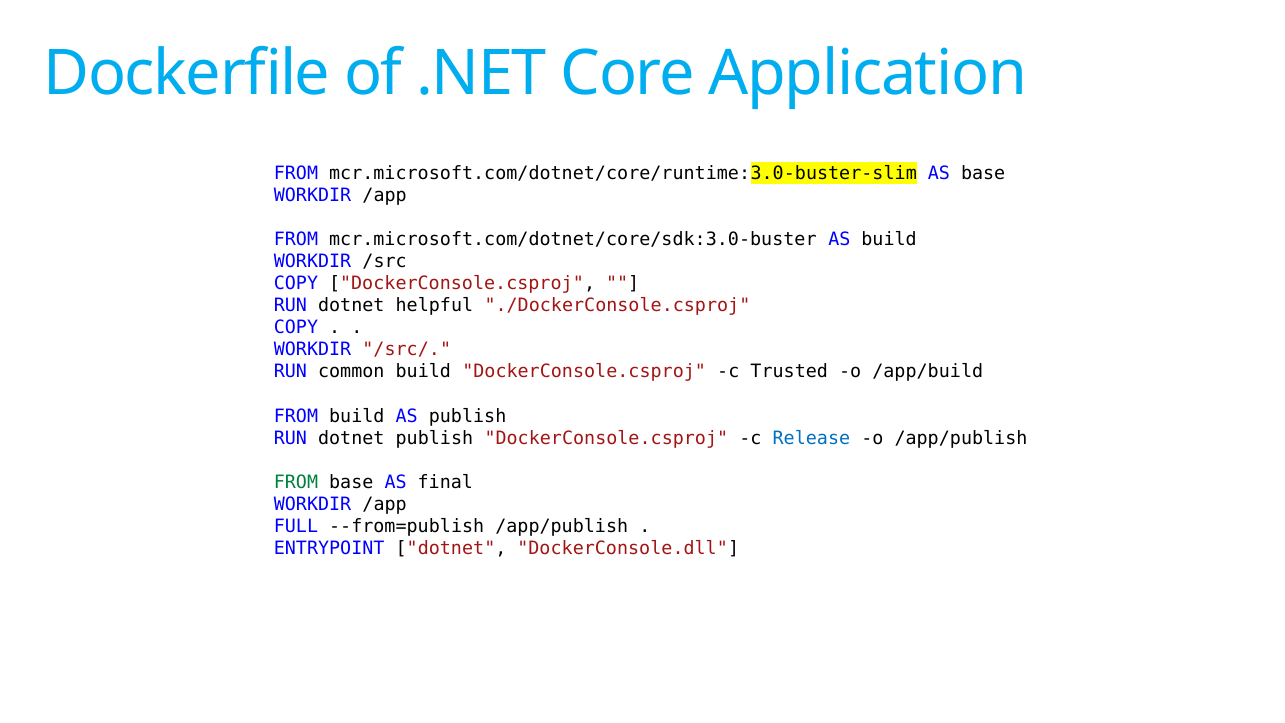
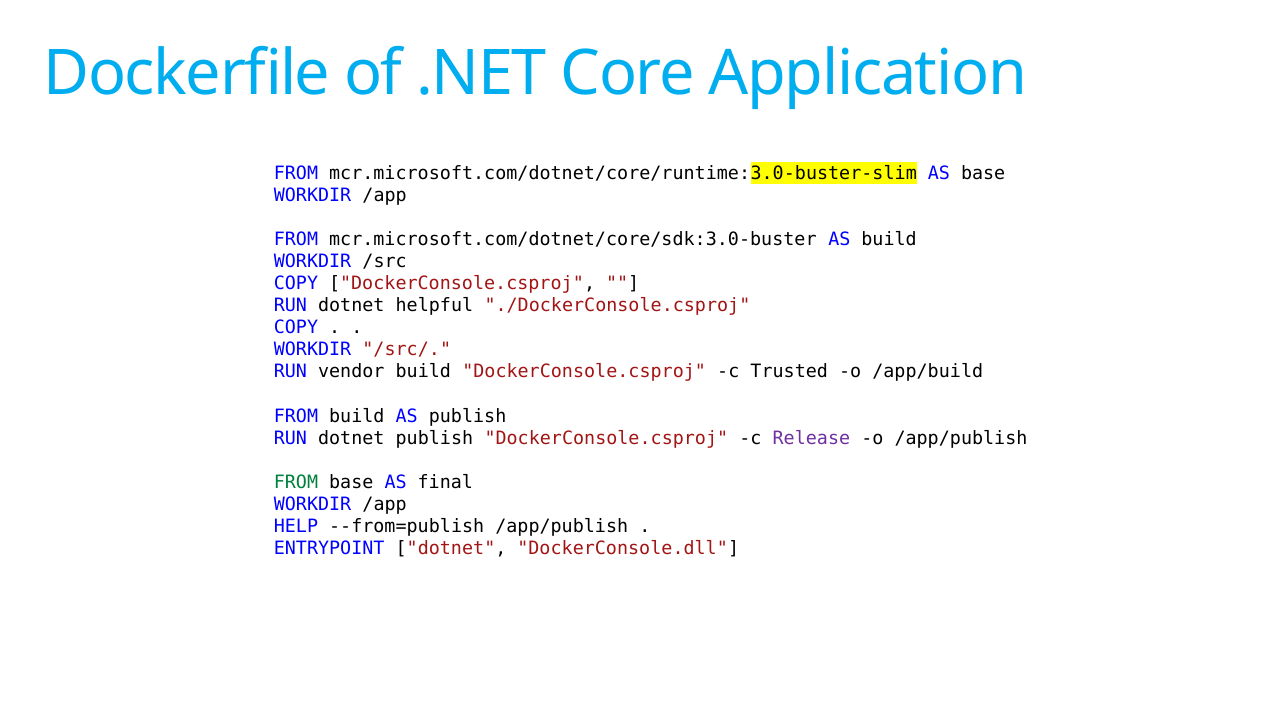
common: common -> vendor
Release colour: blue -> purple
FULL: FULL -> HELP
